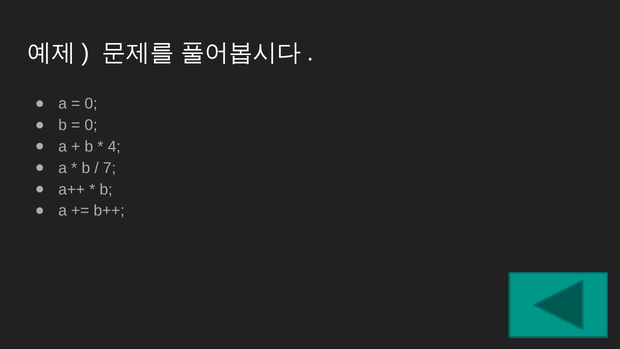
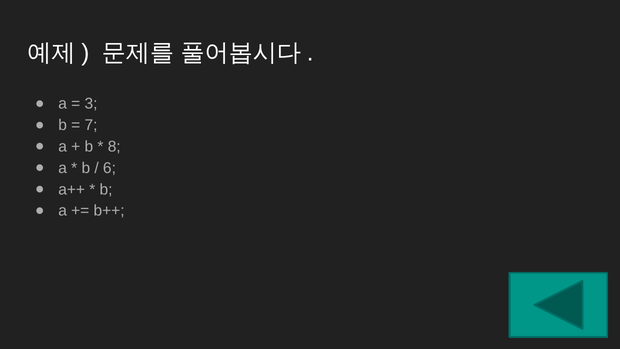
0 at (91, 104): 0 -> 3
0 at (91, 125): 0 -> 7
4: 4 -> 8
7: 7 -> 6
